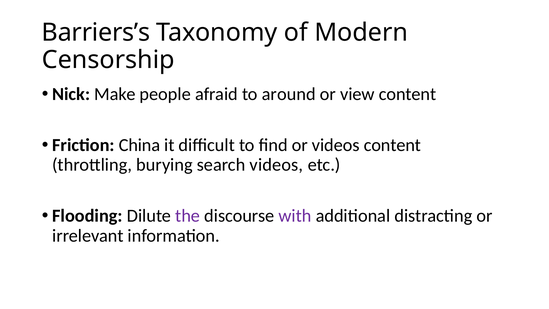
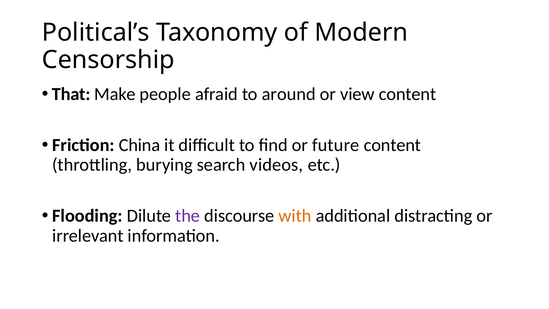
Barriers’s: Barriers’s -> Political’s
Nick: Nick -> That
or videos: videos -> future
with colour: purple -> orange
